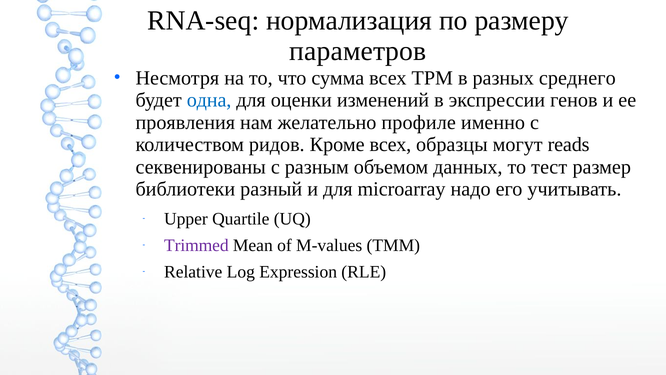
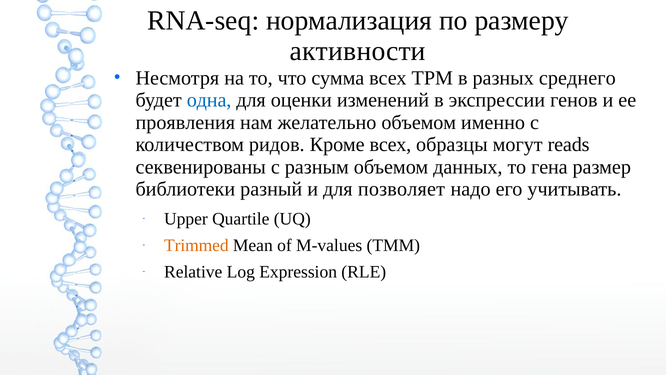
параметров: параметров -> активности
желательно профиле: профиле -> объемом
тест: тест -> гена
microarray: microarray -> позволяет
Trimmed colour: purple -> orange
